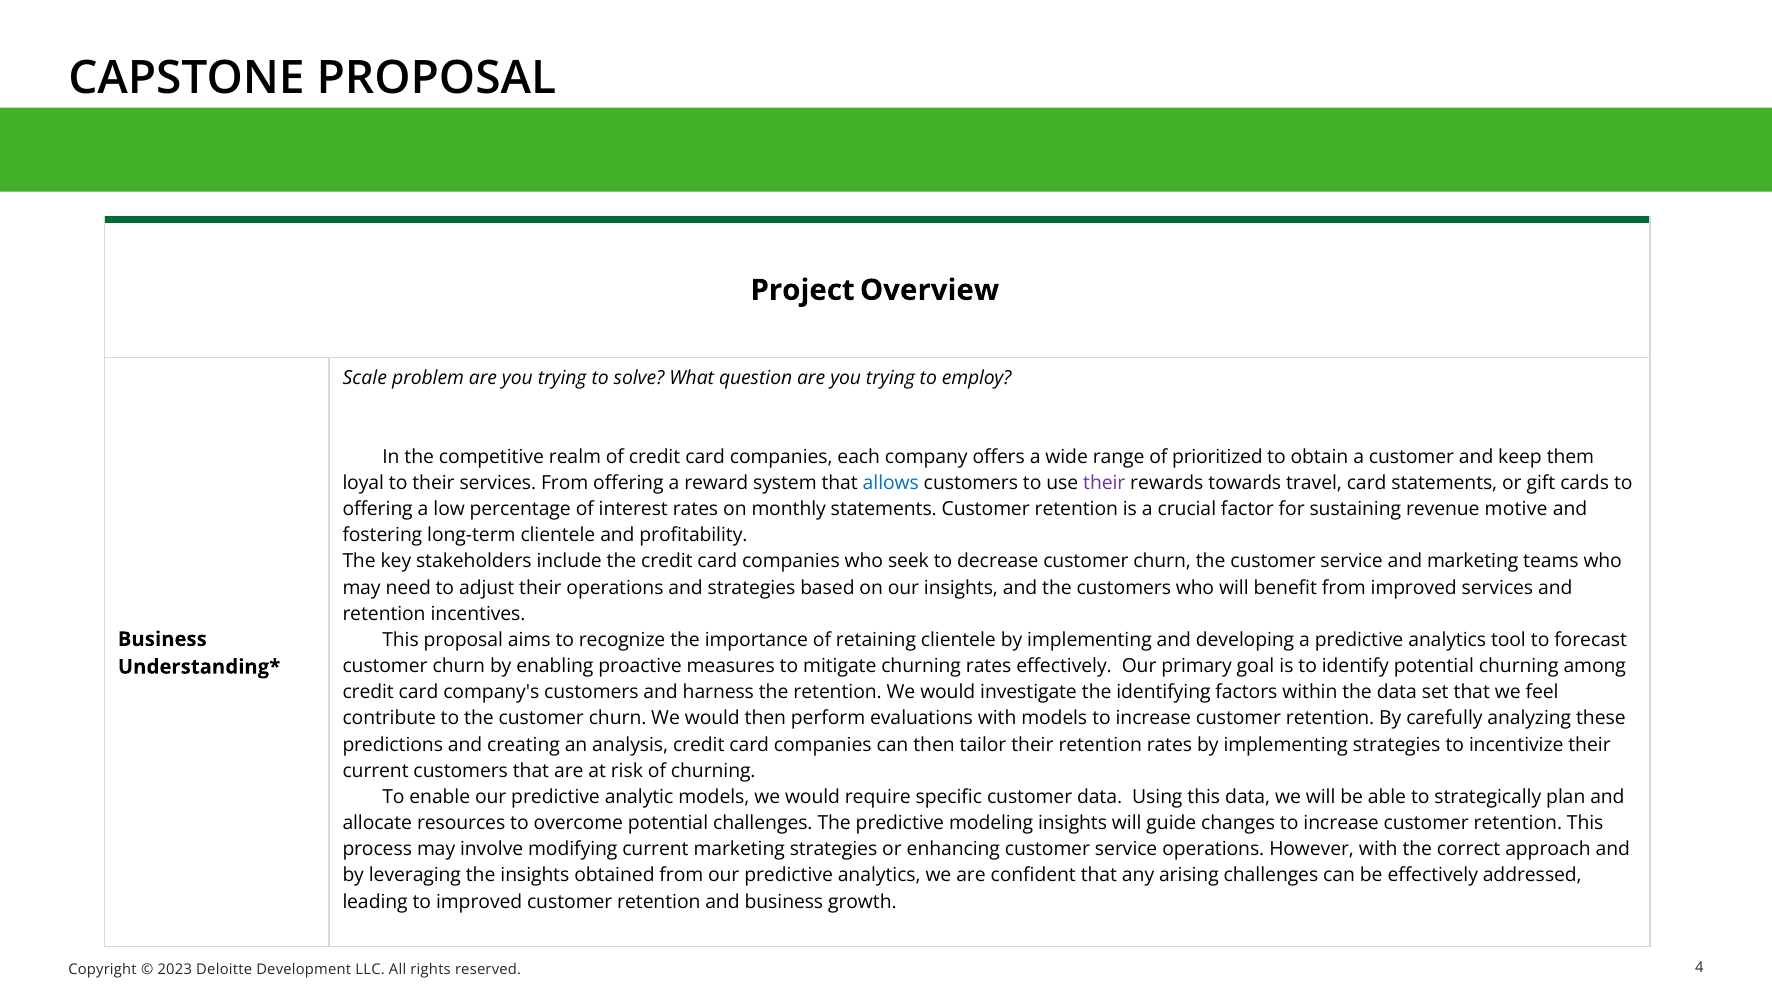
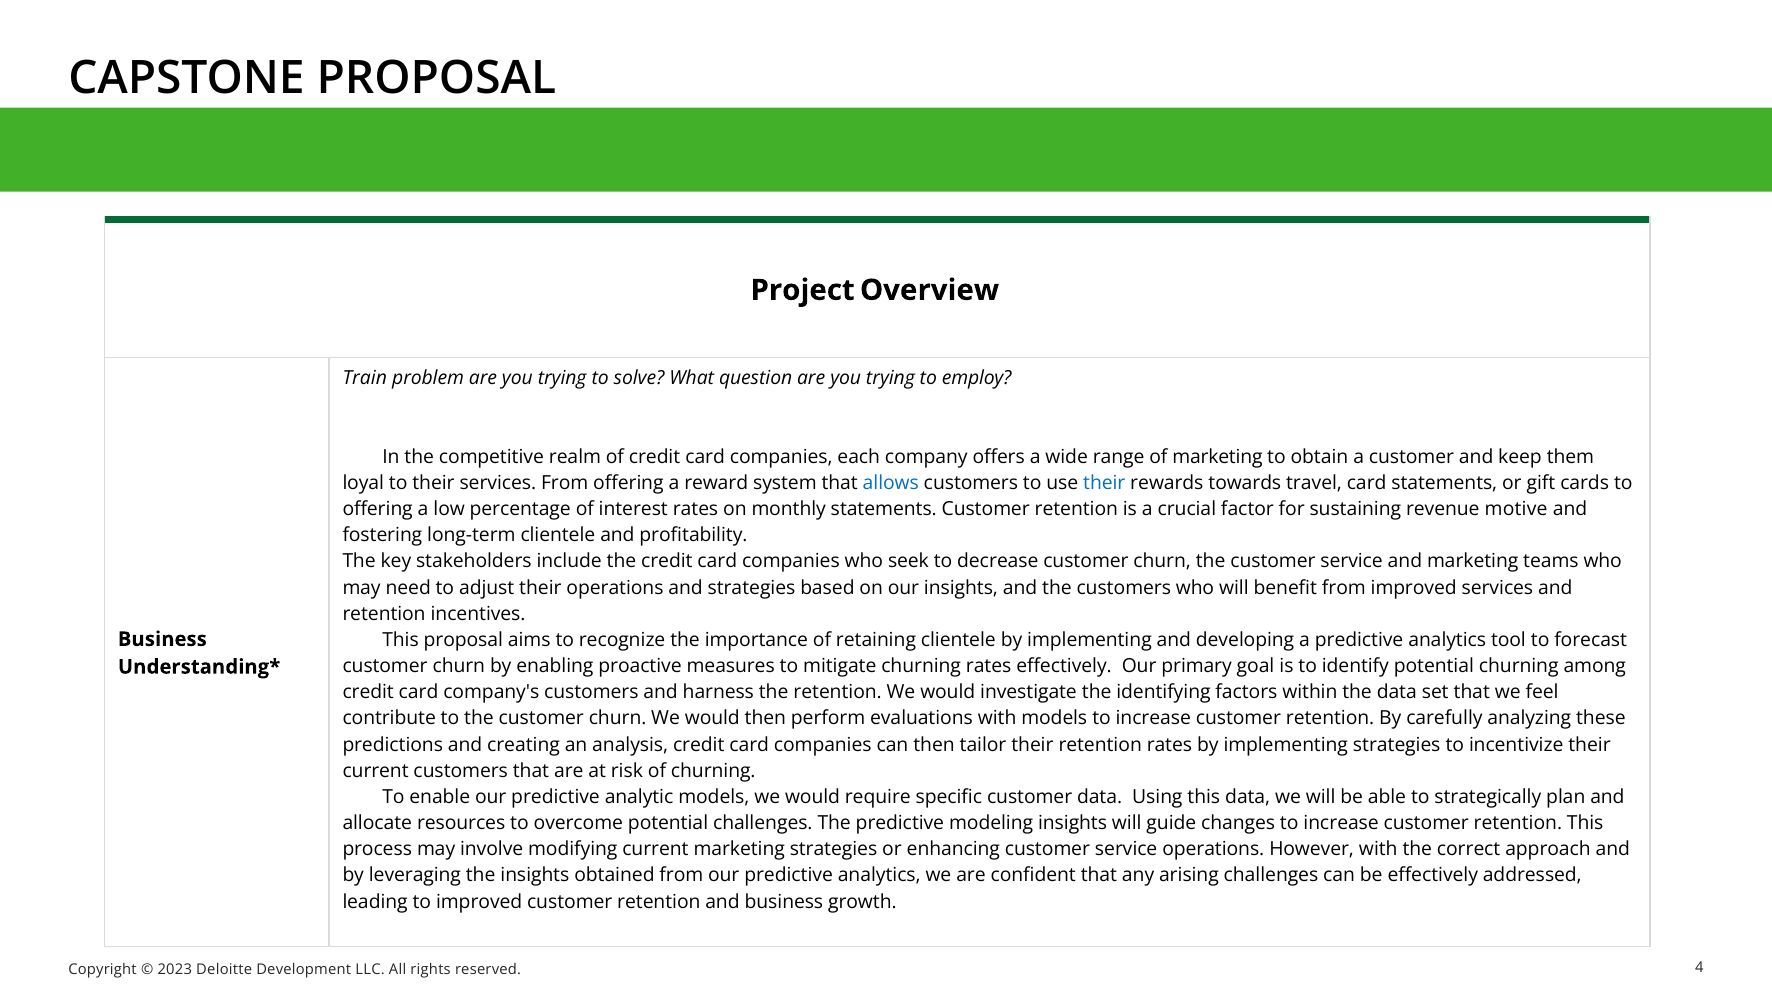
Scale: Scale -> Train
of prioritized: prioritized -> marketing
their at (1104, 483) colour: purple -> blue
